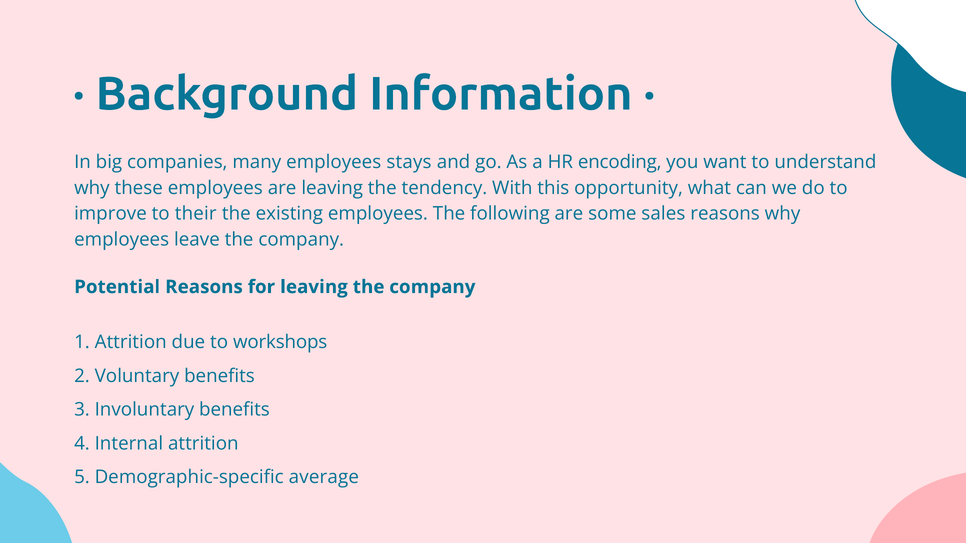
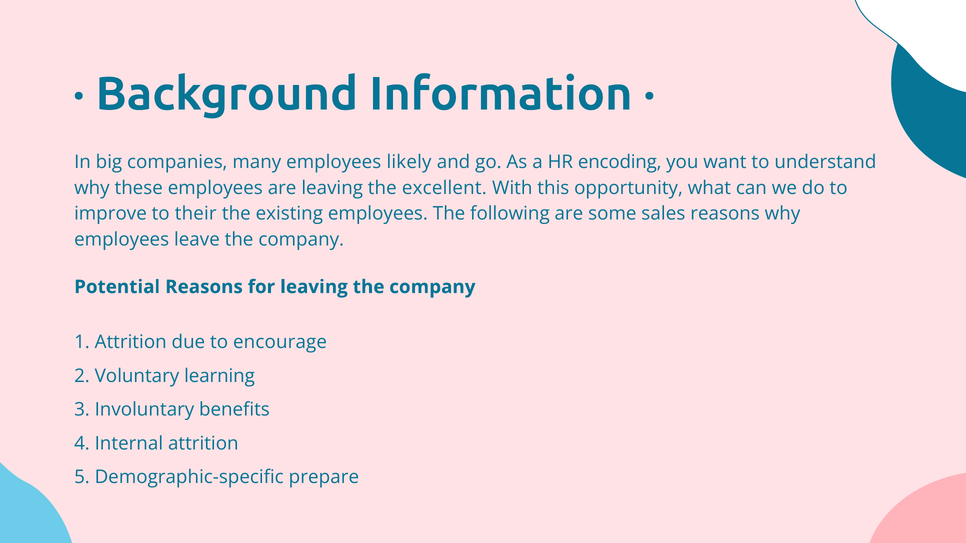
stays: stays -> likely
tendency: tendency -> excellent
workshops: workshops -> encourage
Voluntary benefits: benefits -> learning
average: average -> prepare
